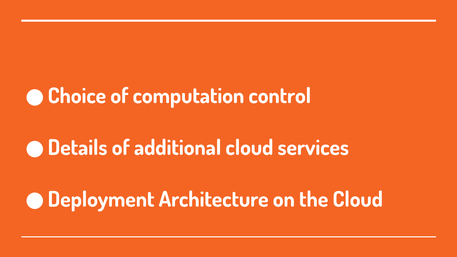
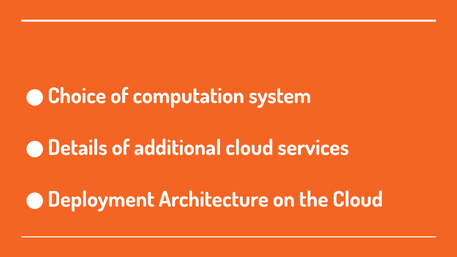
control: control -> system
